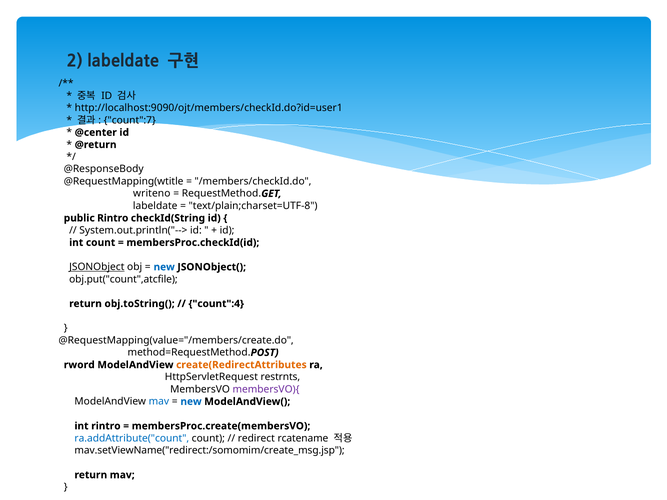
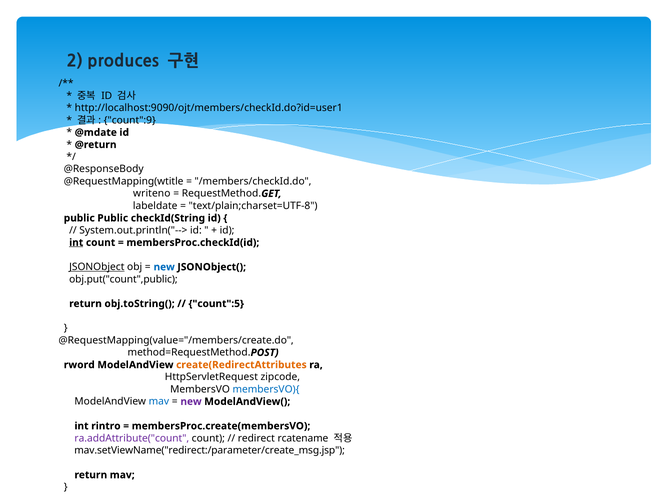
2 labeldate: labeldate -> produces
count":7: count":7 -> count":9
@center: @center -> @mdate
public Rintro: Rintro -> Public
int at (76, 243) underline: none -> present
obj.put("count",atcfile: obj.put("count",atcfile -> obj.put("count",public
count":4: count":4 -> count":5
restrnts: restrnts -> zipcode
membersVO){ colour: purple -> blue
new at (191, 402) colour: blue -> purple
ra.addAttribute("count colour: blue -> purple
mav.setViewName("redirect:/somomim/create_msg.jsp: mav.setViewName("redirect:/somomim/create_msg.jsp -> mav.setViewName("redirect:/parameter/create_msg.jsp
